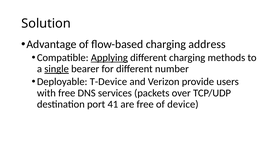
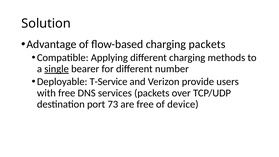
charging address: address -> packets
Applying underline: present -> none
T-Device: T-Device -> T-Service
41: 41 -> 73
